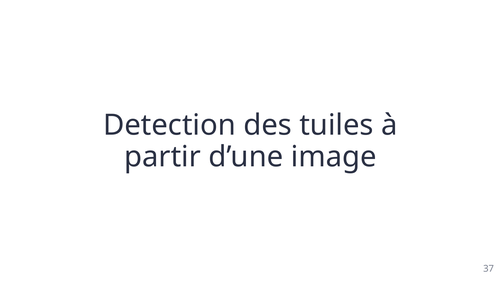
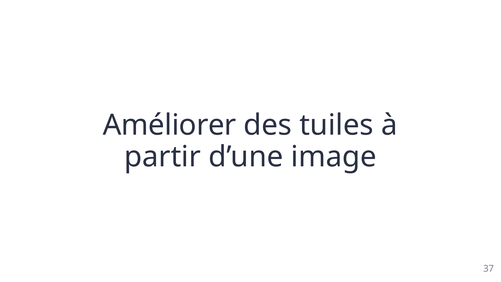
Detection: Detection -> Améliorer
